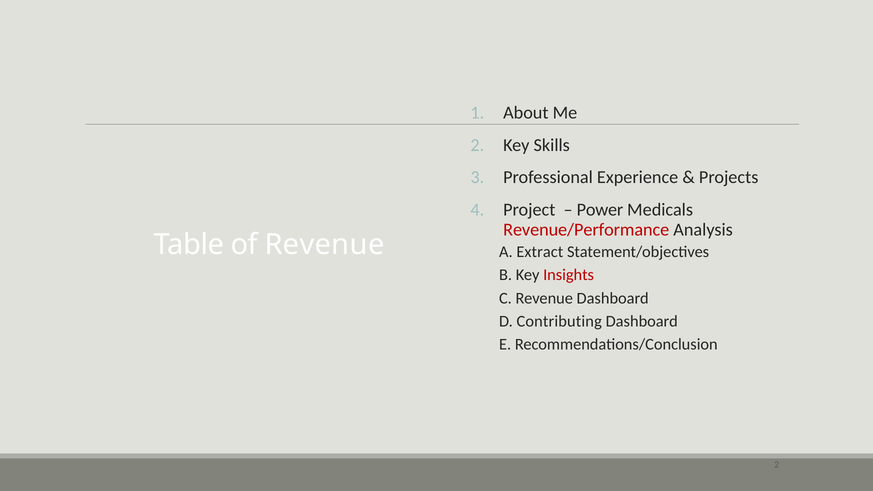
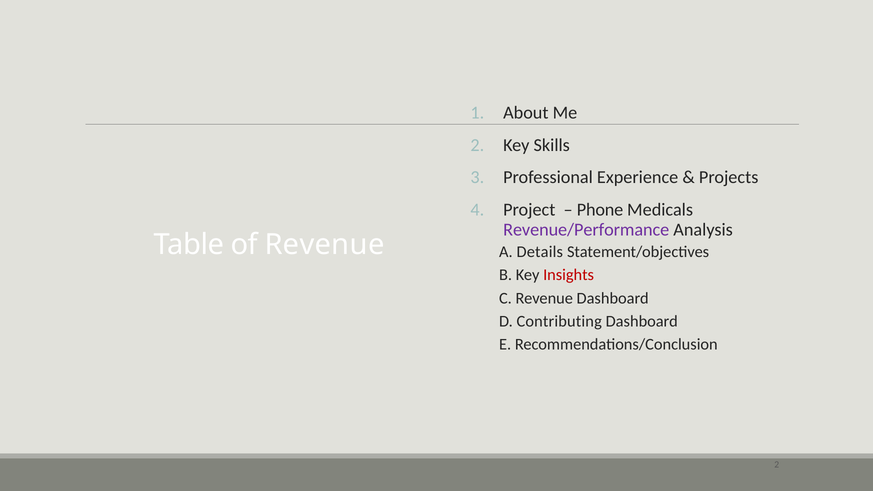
Power: Power -> Phone
Revenue/Performance colour: red -> purple
Extract: Extract -> Details
